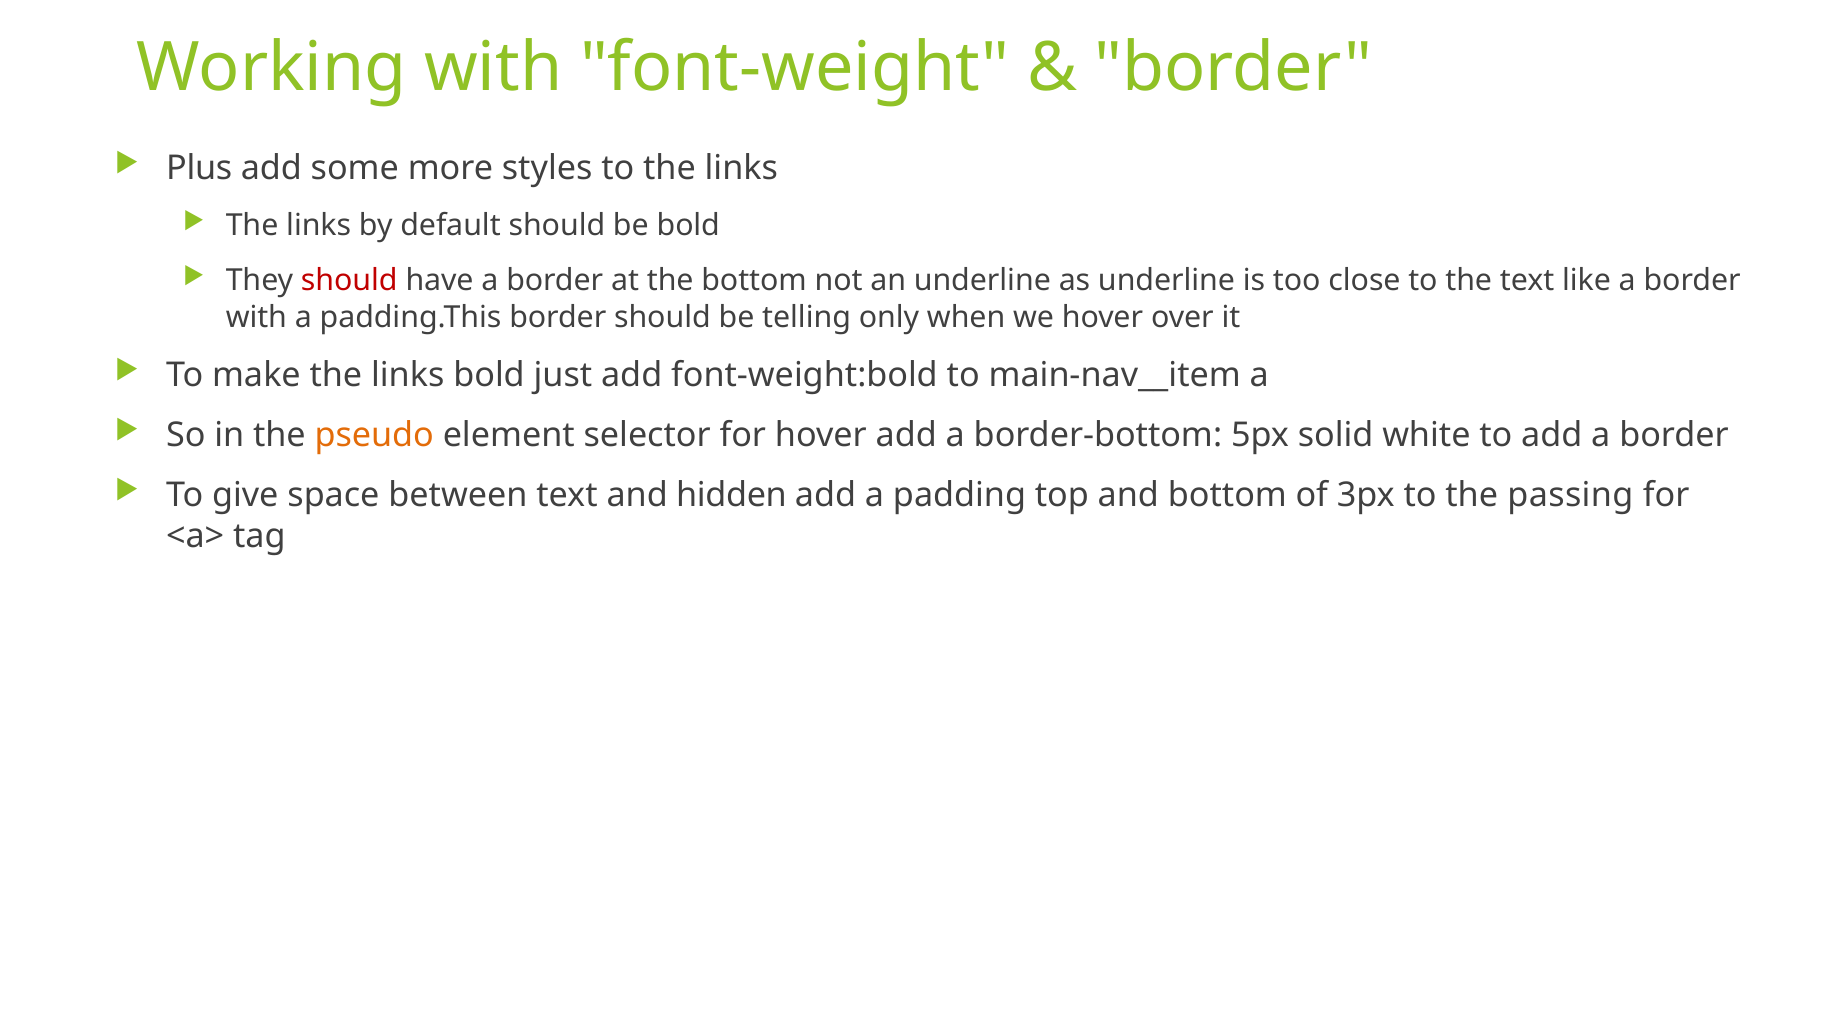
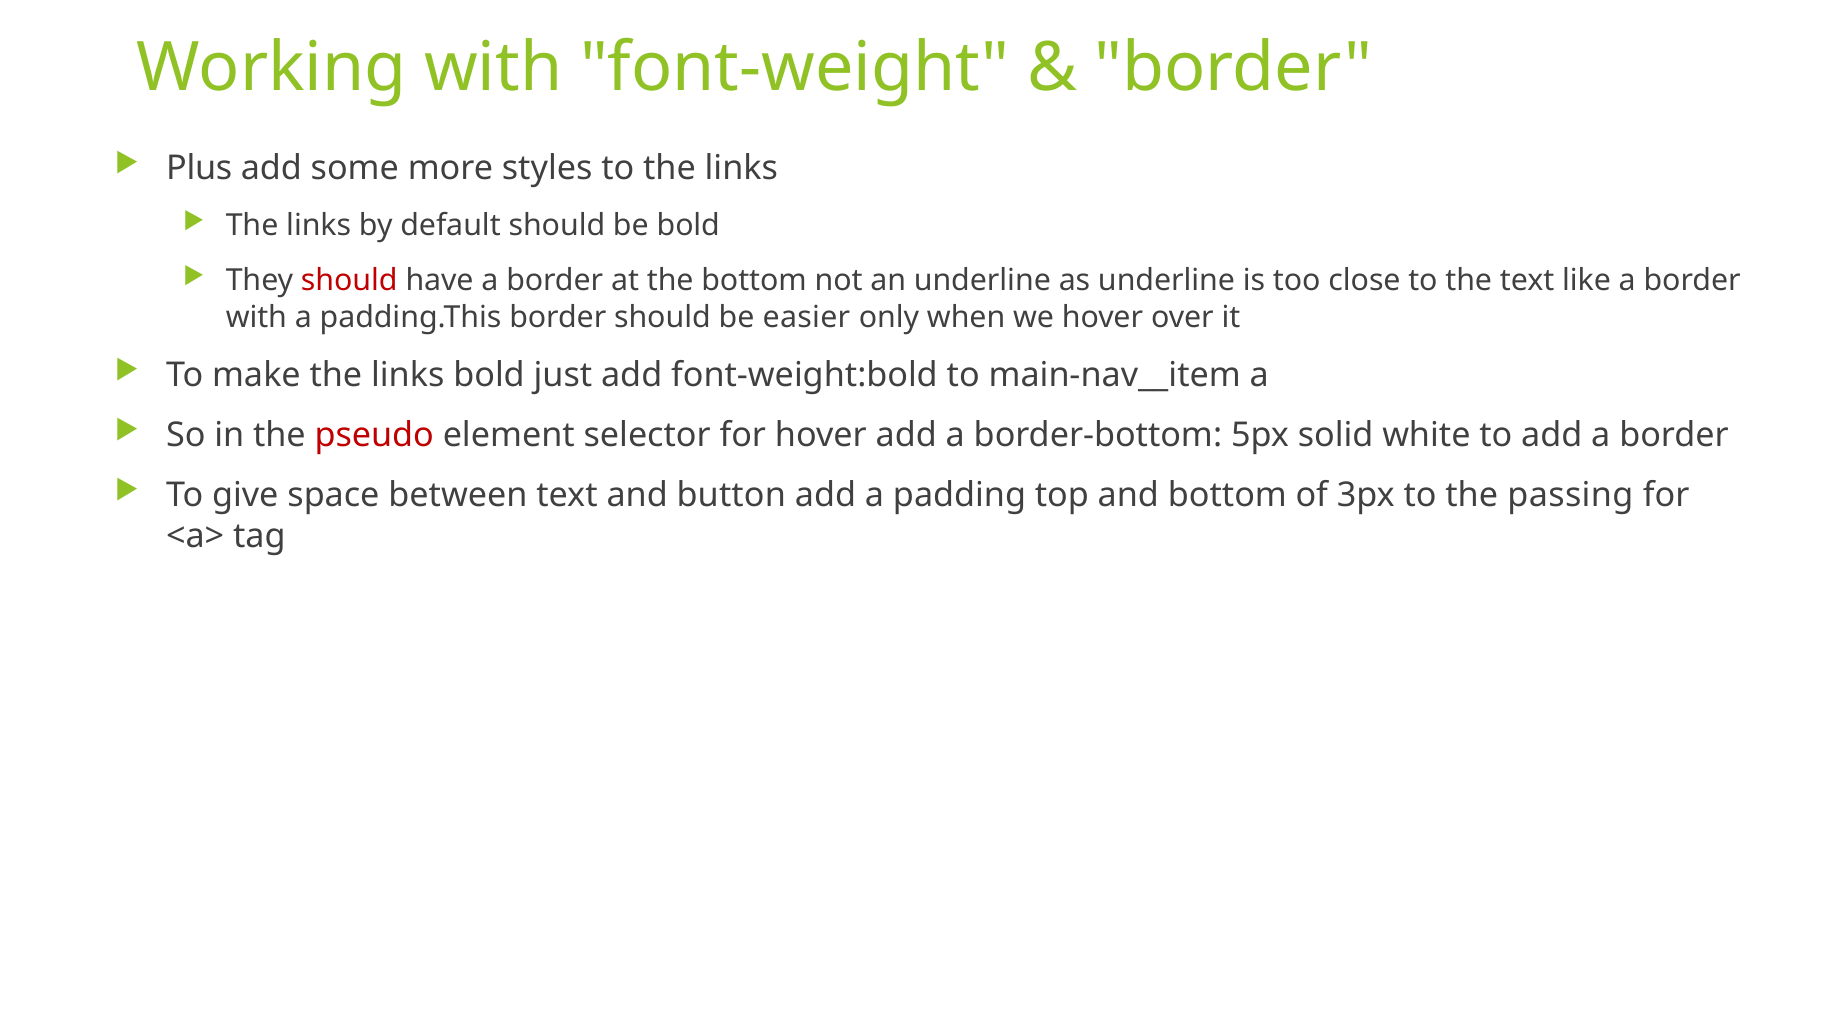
telling: telling -> easier
pseudo colour: orange -> red
hidden: hidden -> button
